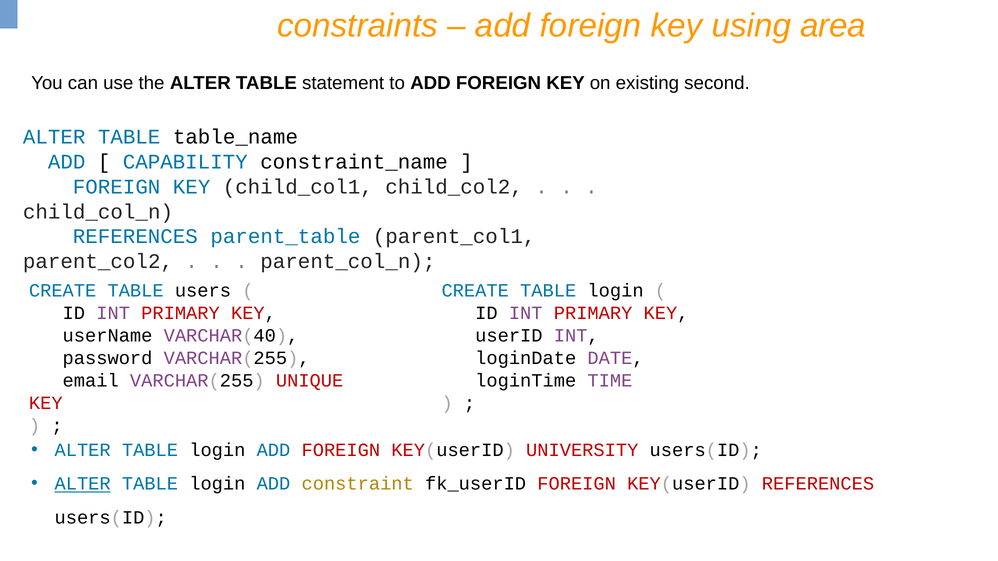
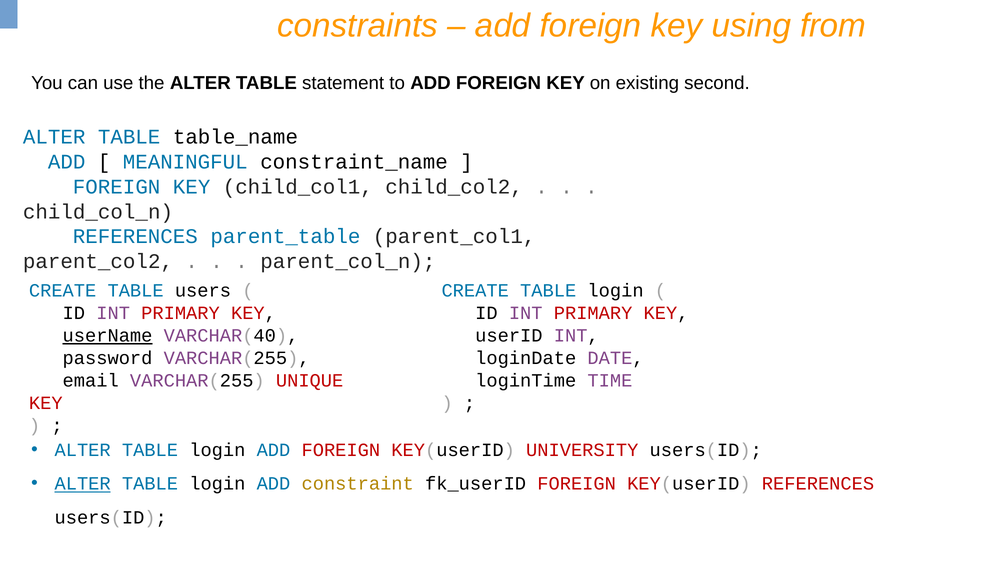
area: area -> from
CAPABILITY: CAPABILITY -> MEANINGFUL
userName underline: none -> present
